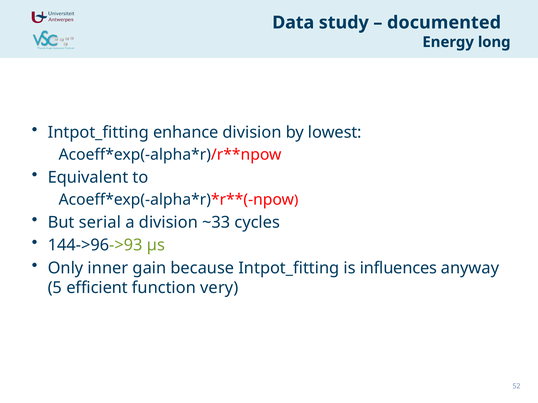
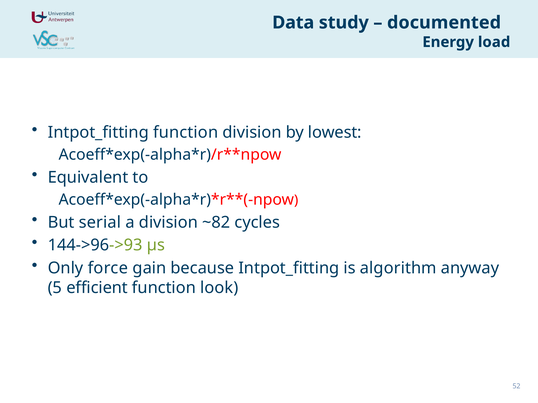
long: long -> load
Intpot_fitting enhance: enhance -> function
~33: ~33 -> ~82
inner: inner -> force
influences: influences -> algorithm
very: very -> look
